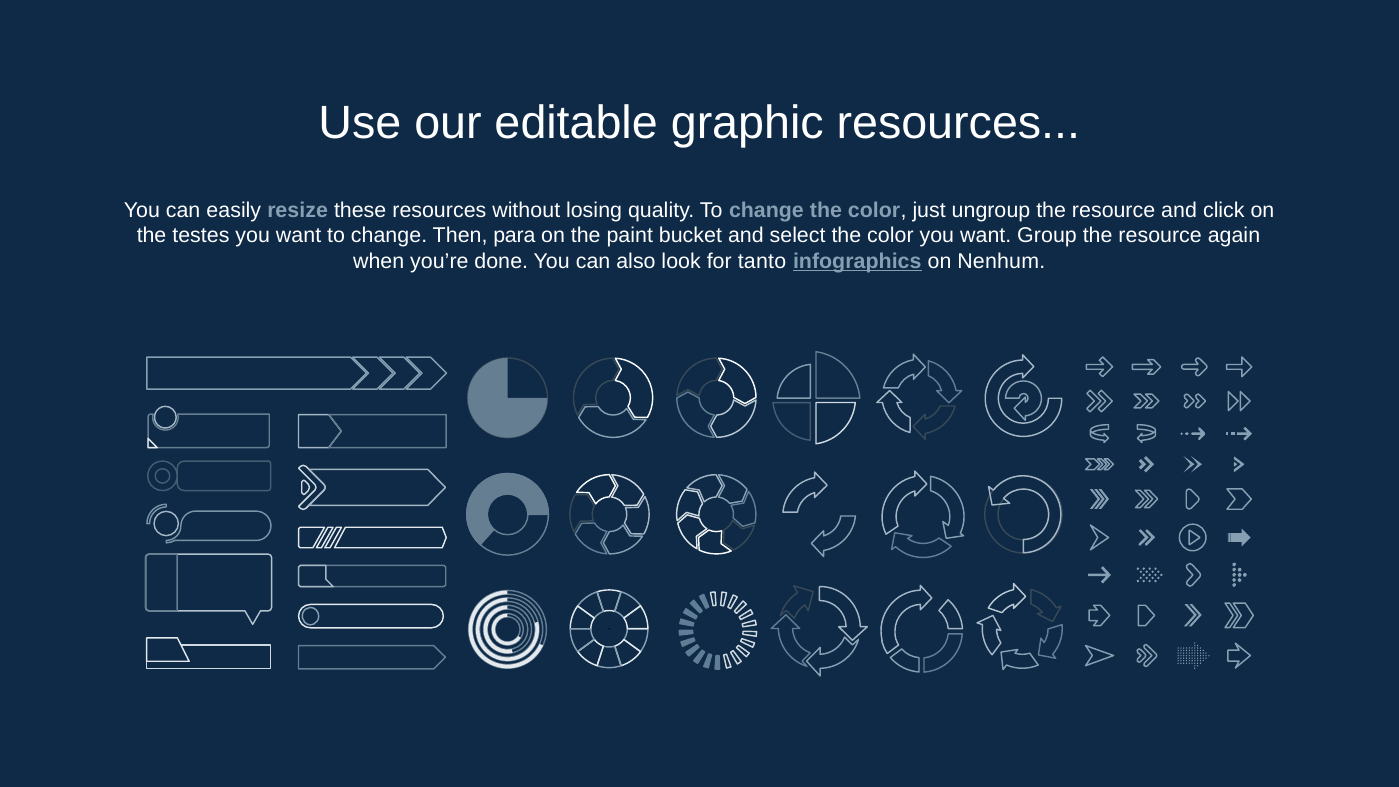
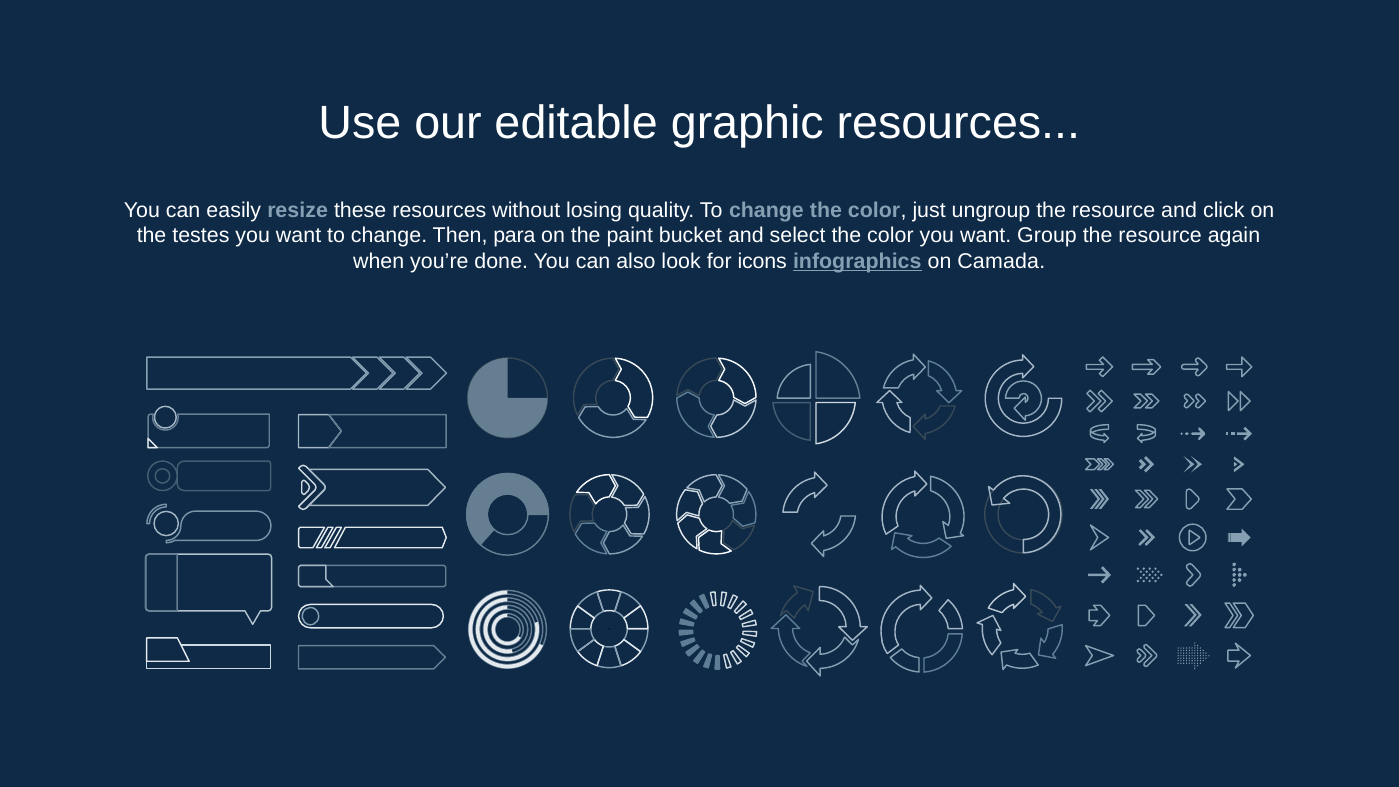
tanto: tanto -> icons
Nenhum: Nenhum -> Camada
